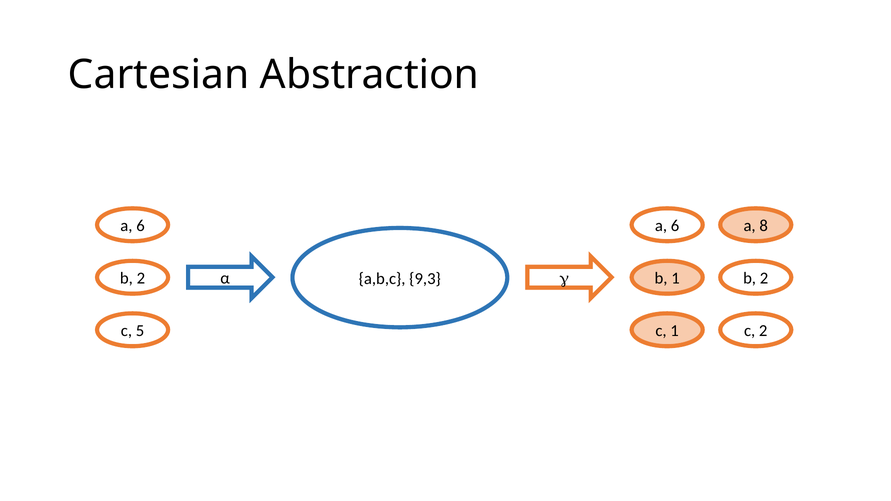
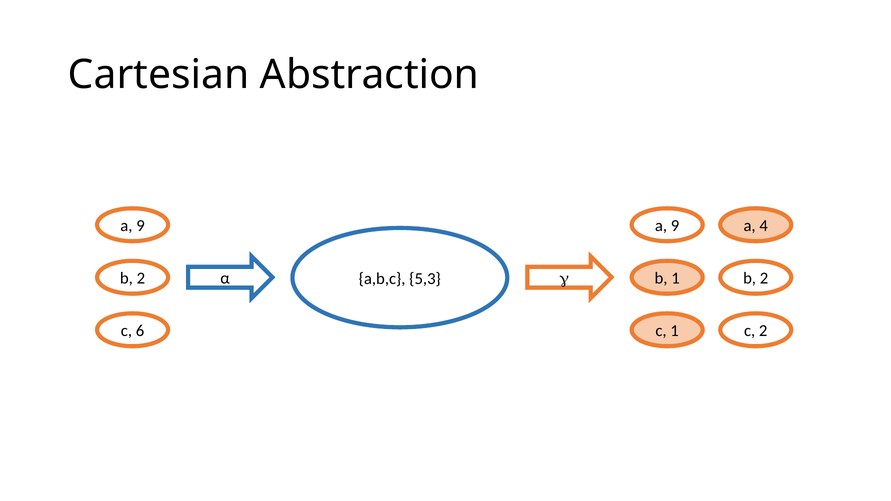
6 at (140, 226): 6 -> 9
6 at (675, 226): 6 -> 9
8: 8 -> 4
9,3: 9,3 -> 5,3
5: 5 -> 6
